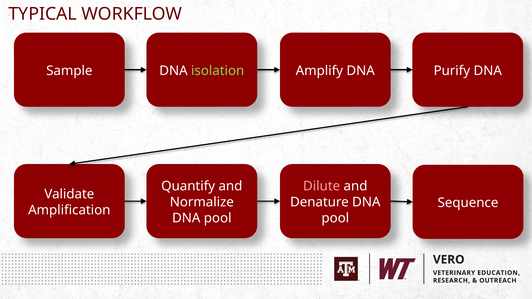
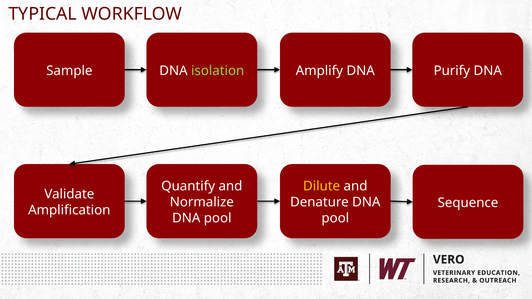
Dilute colour: pink -> yellow
